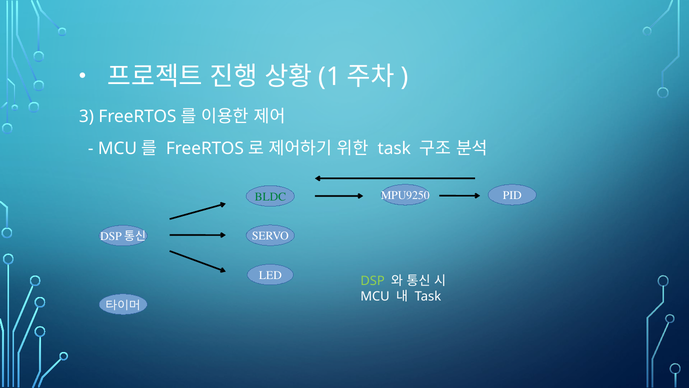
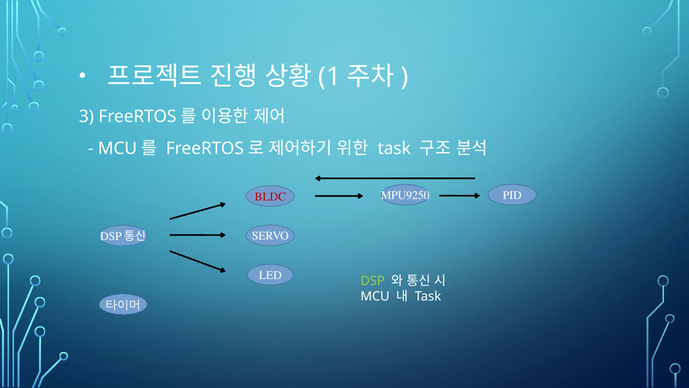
BLDC colour: green -> red
